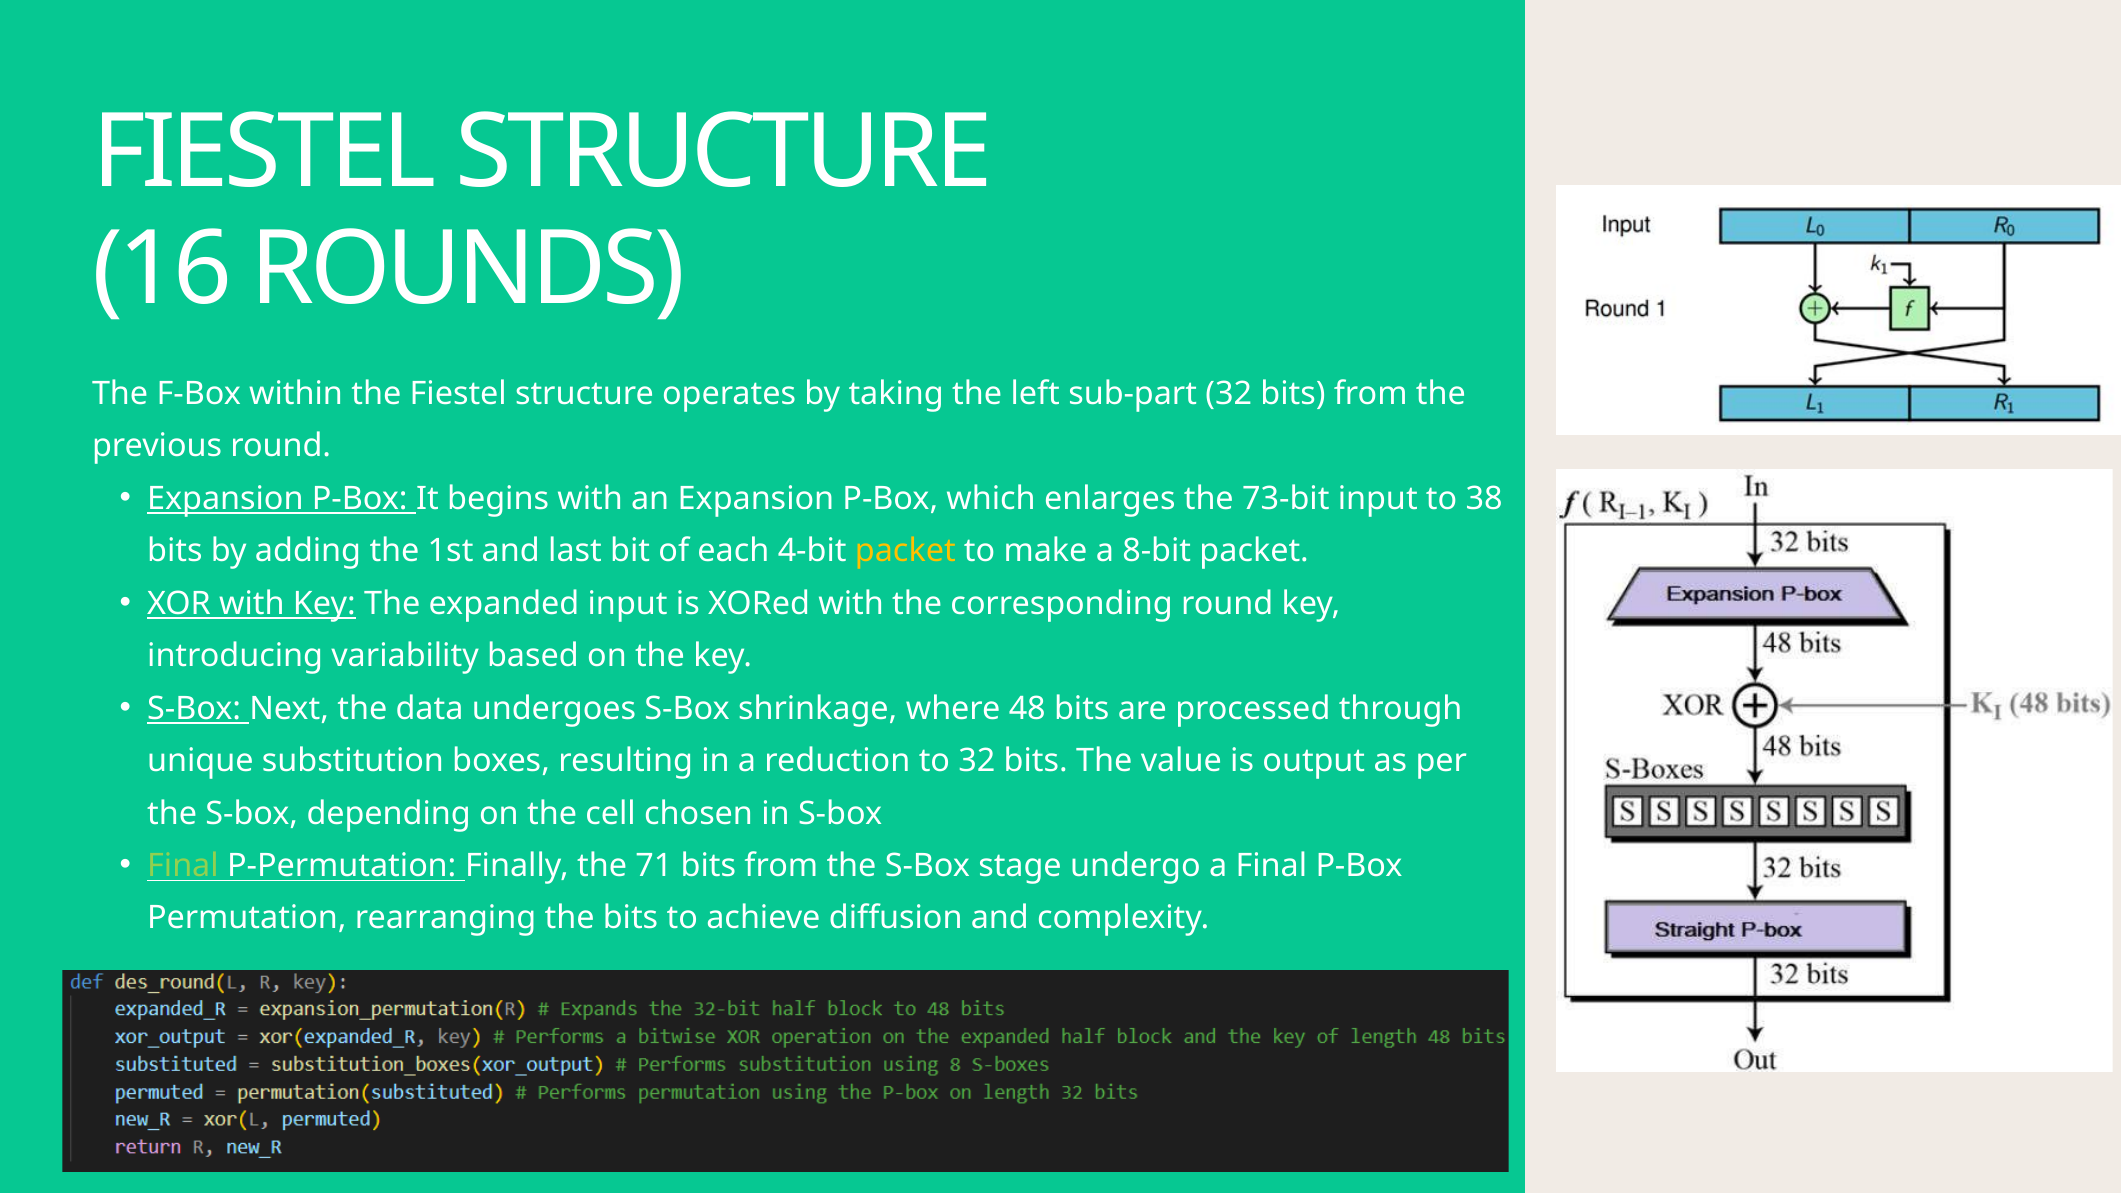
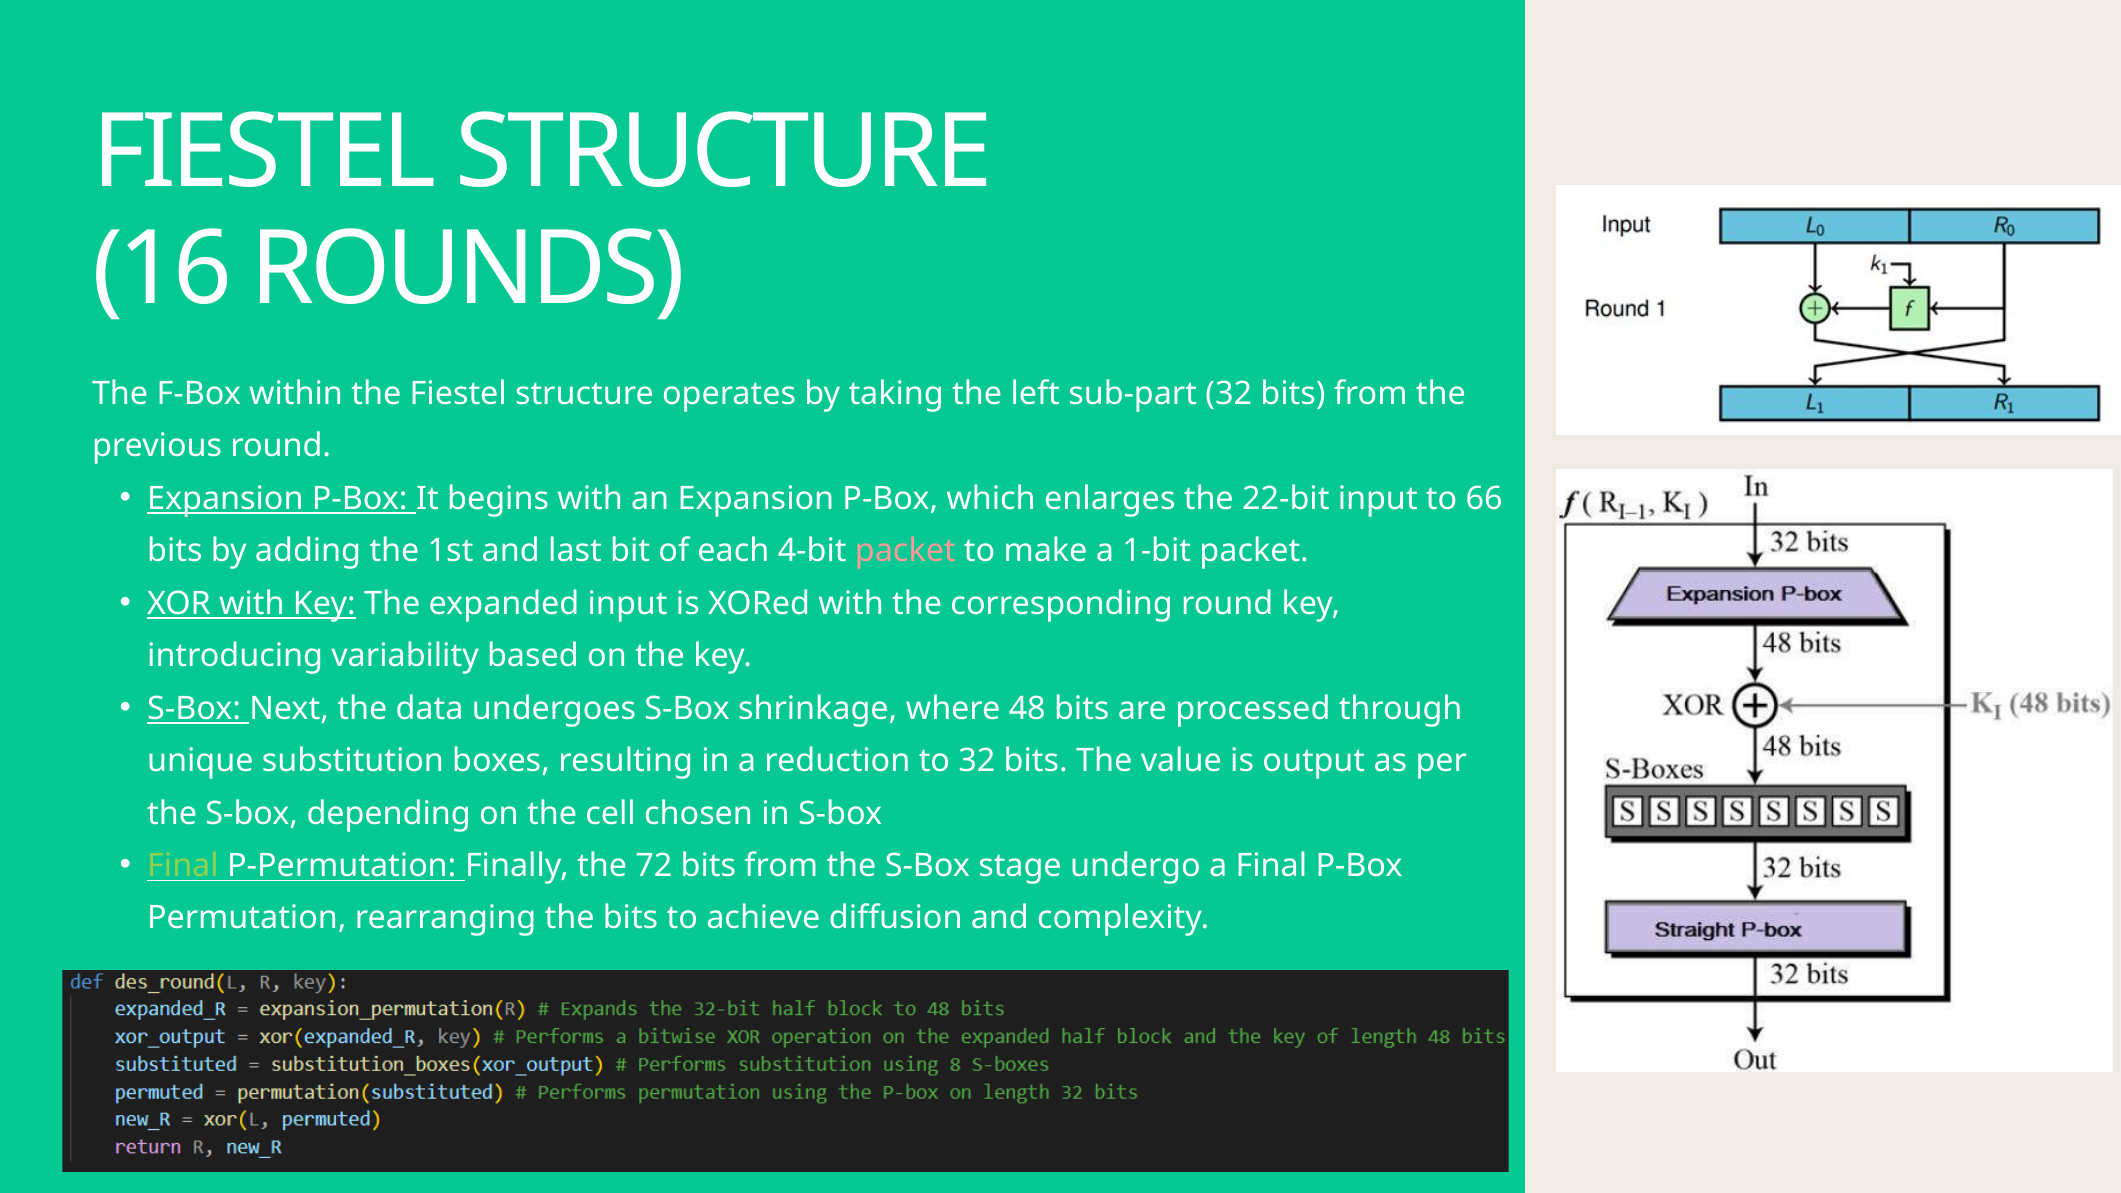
73-bit: 73-bit -> 22-bit
38: 38 -> 66
packet at (905, 551) colour: yellow -> pink
8-bit: 8-bit -> 1-bit
71: 71 -> 72
